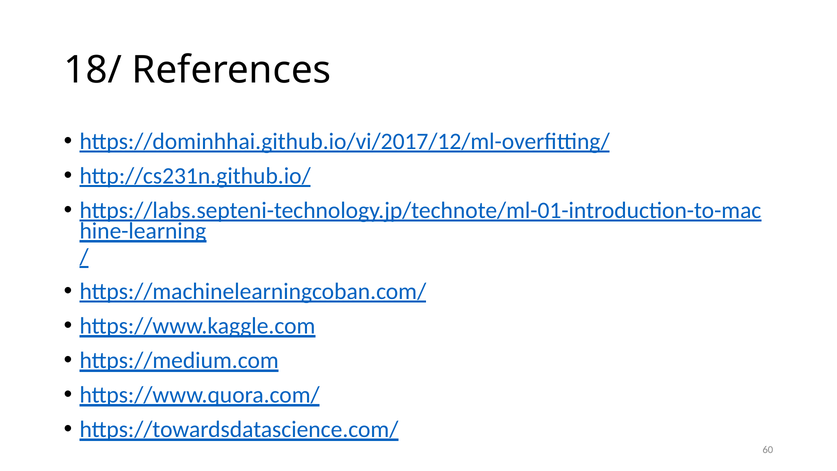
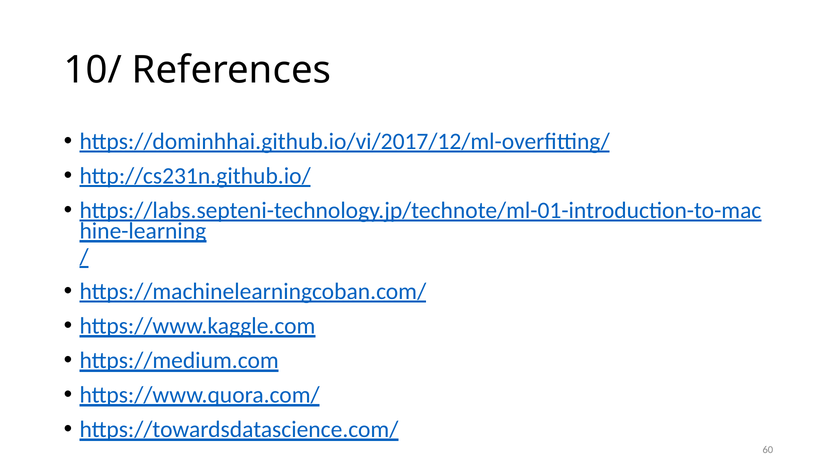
18/: 18/ -> 10/
